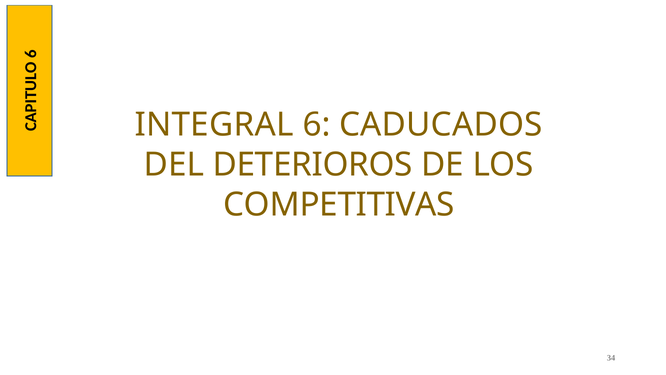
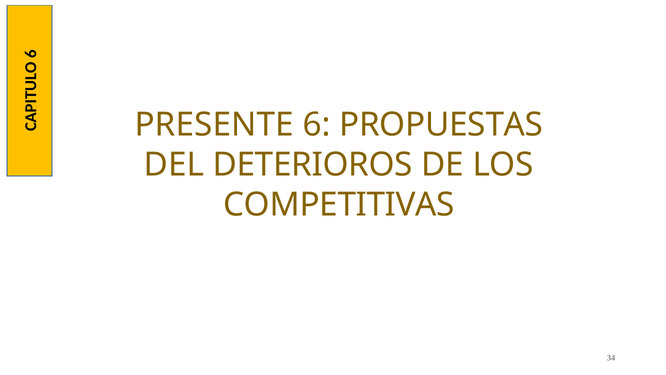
INTEGRAL: INTEGRAL -> PRESENTE
CADUCADOS: CADUCADOS -> PROPUESTAS
